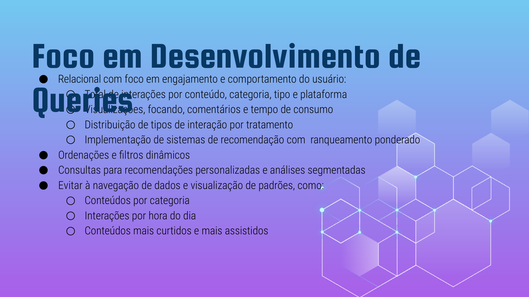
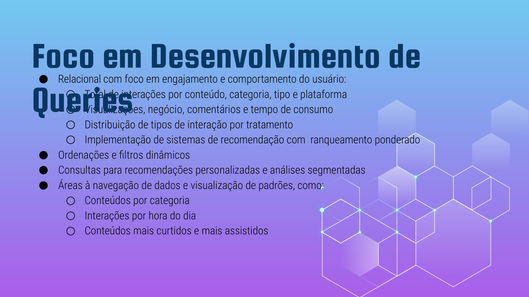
focando: focando -> negócio
Evitar: Evitar -> Áreas
